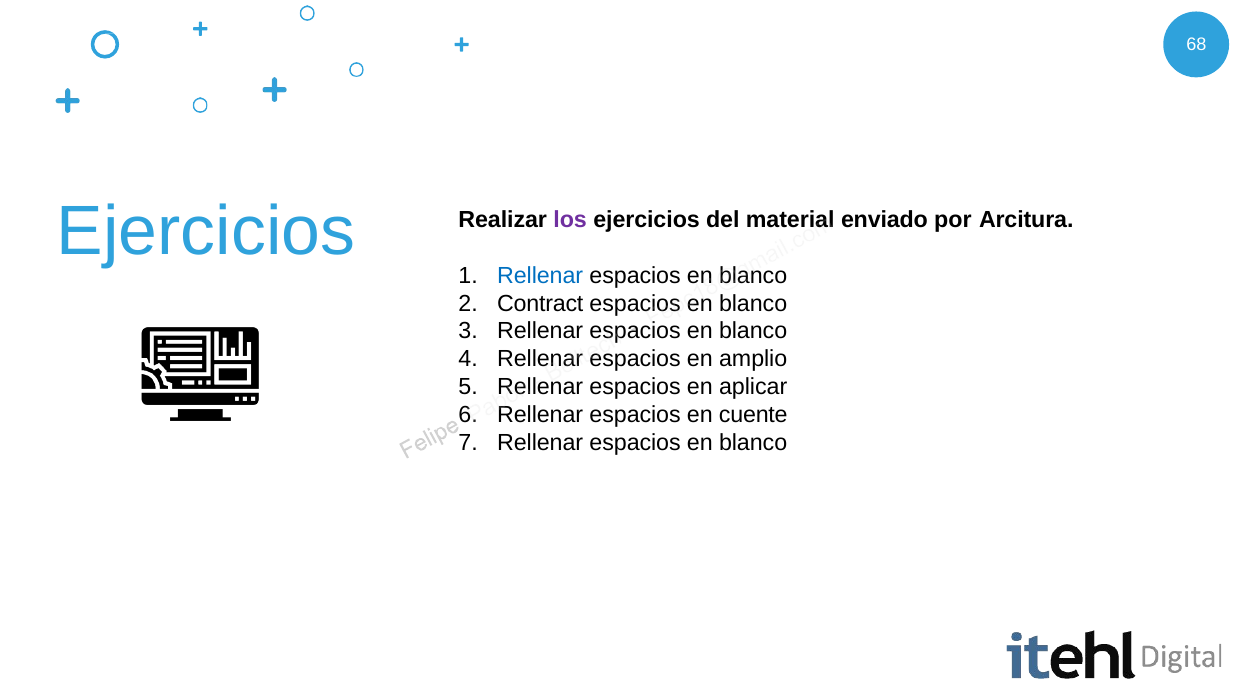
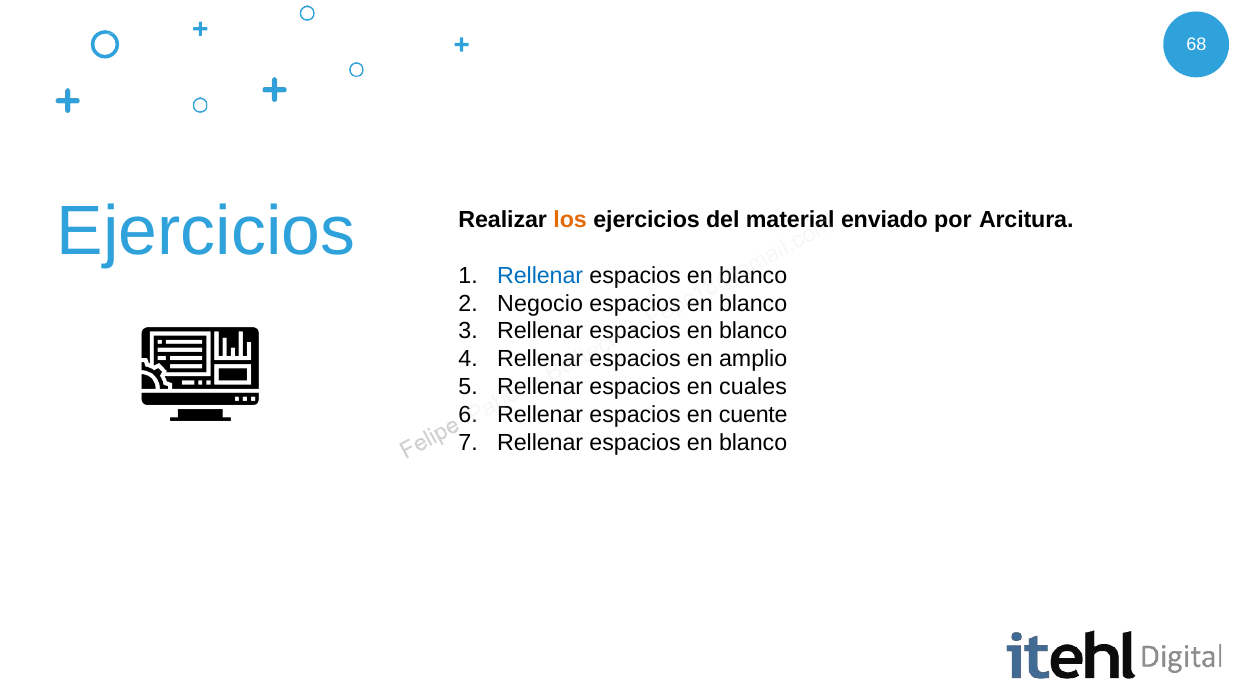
los colour: purple -> orange
Contract: Contract -> Negocio
aplicar: aplicar -> cuales
